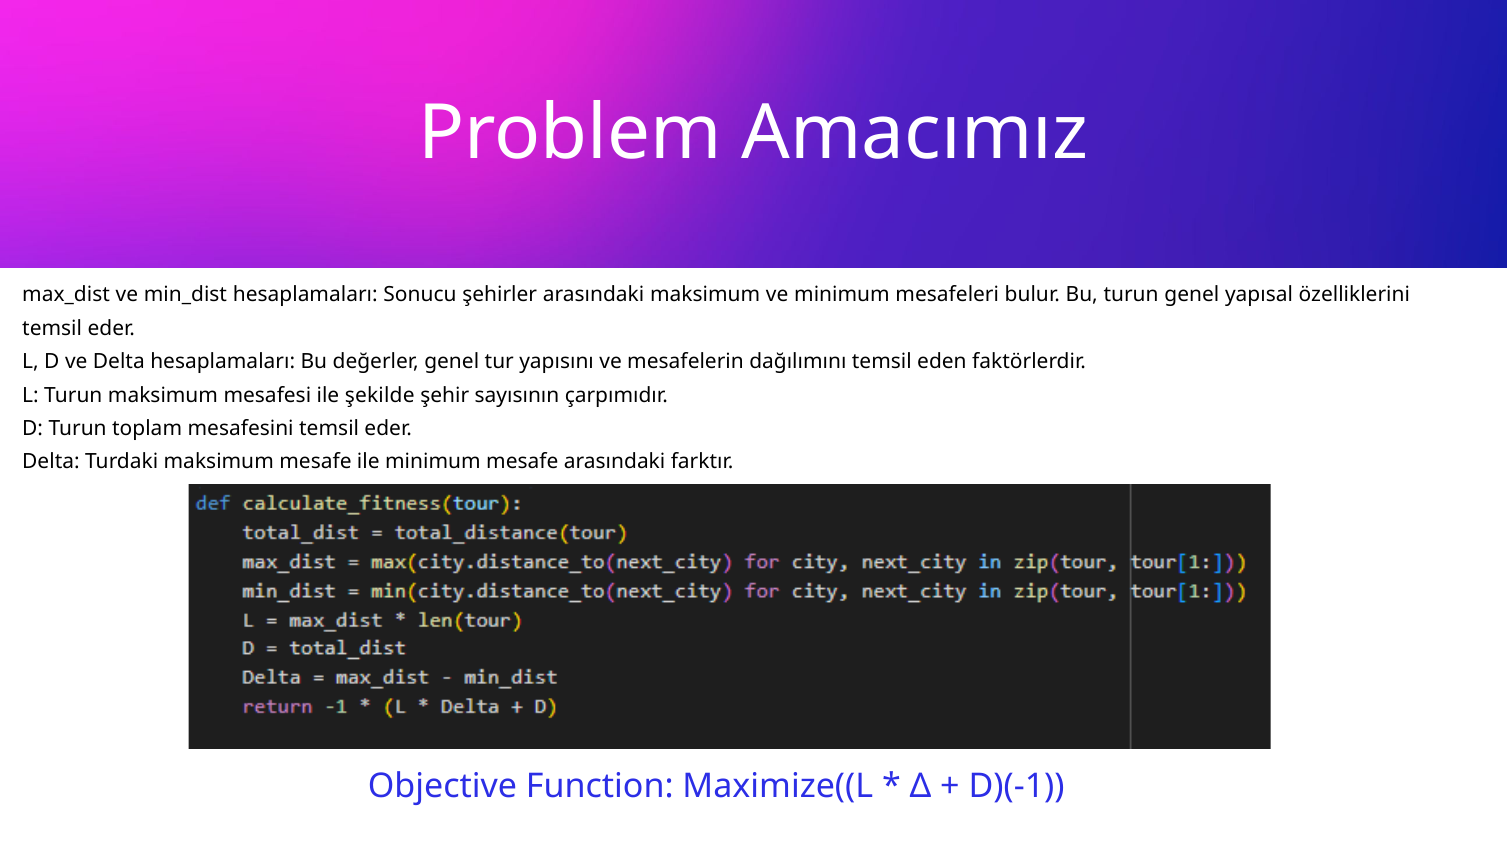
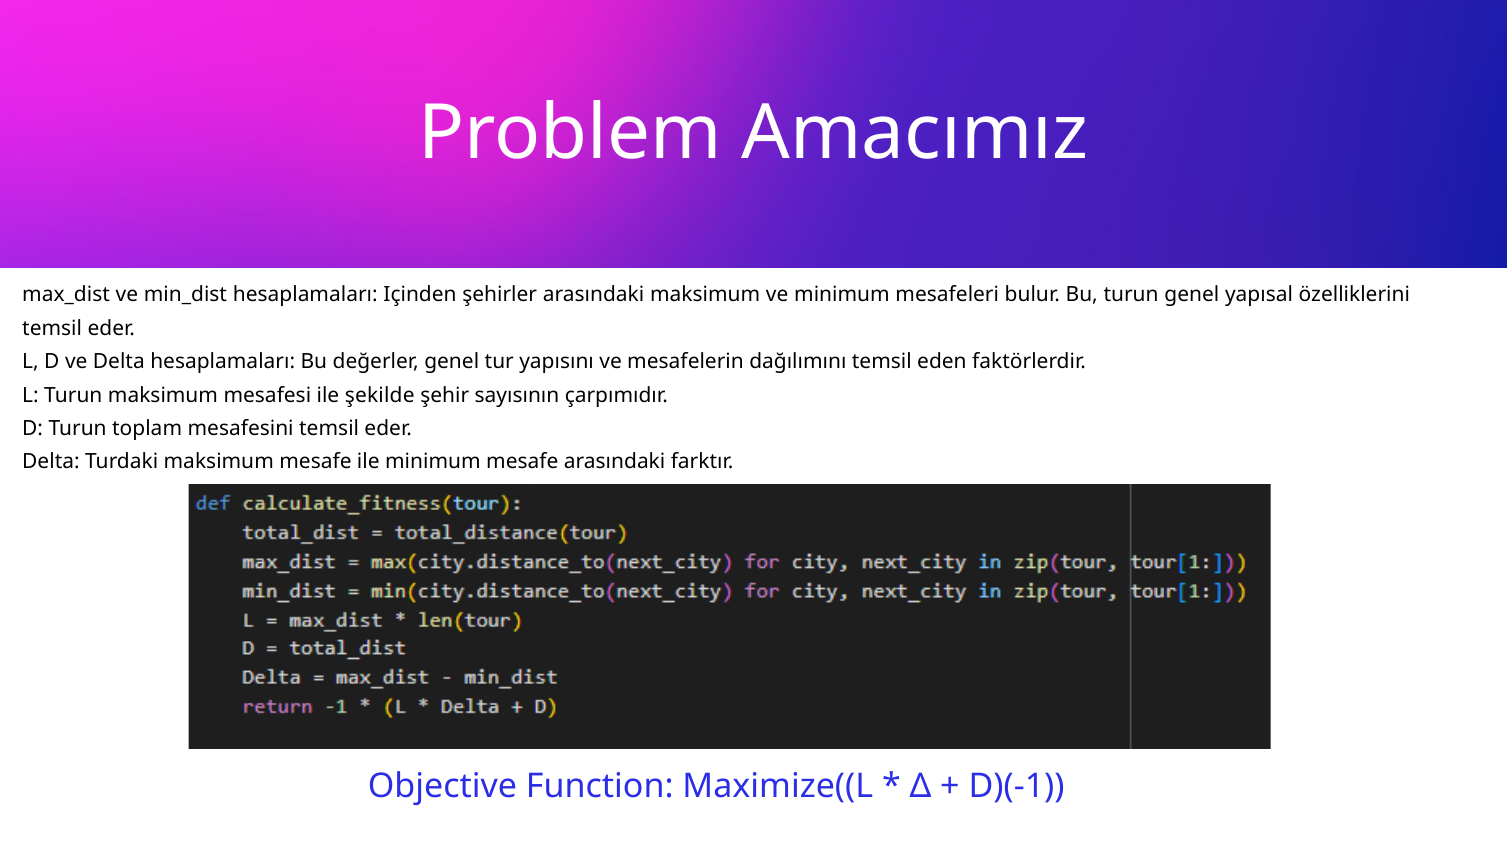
Sonucu: Sonucu -> Içinden
